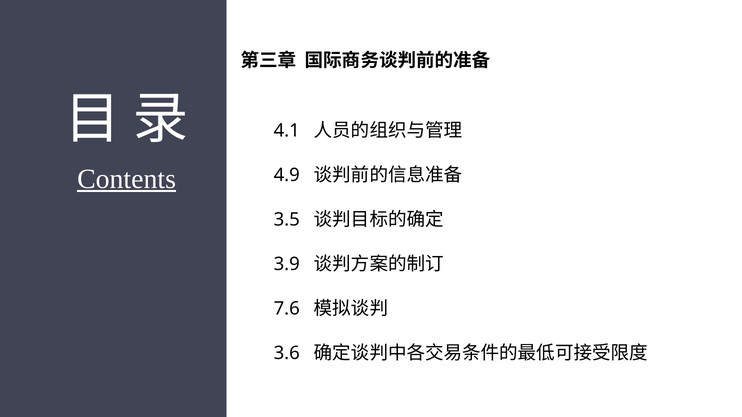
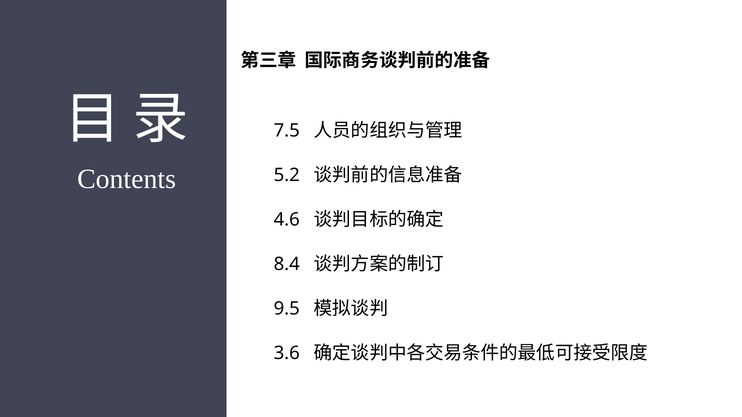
4.1: 4.1 -> 7.5
Contents underline: present -> none
4.9: 4.9 -> 5.2
3.5: 3.5 -> 4.6
3.9: 3.9 -> 8.4
7.6: 7.6 -> 9.5
